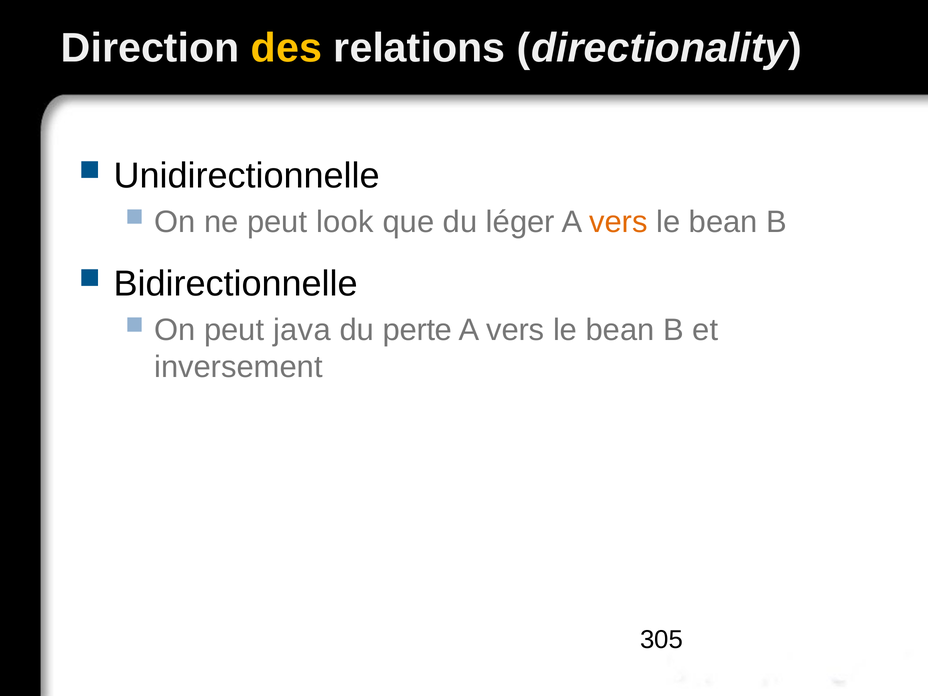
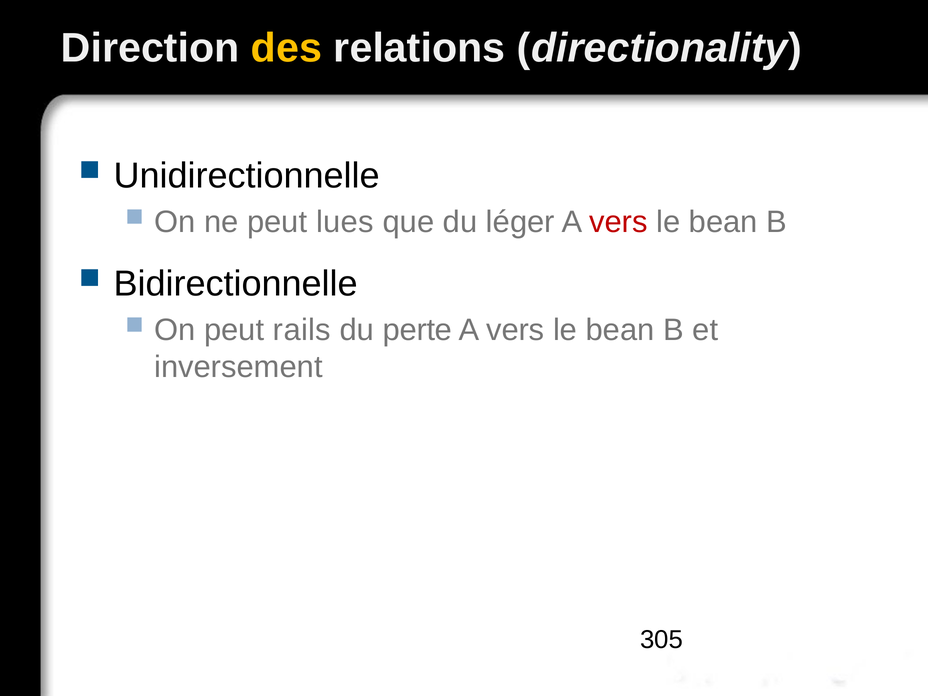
look: look -> lues
vers at (618, 222) colour: orange -> red
java: java -> rails
